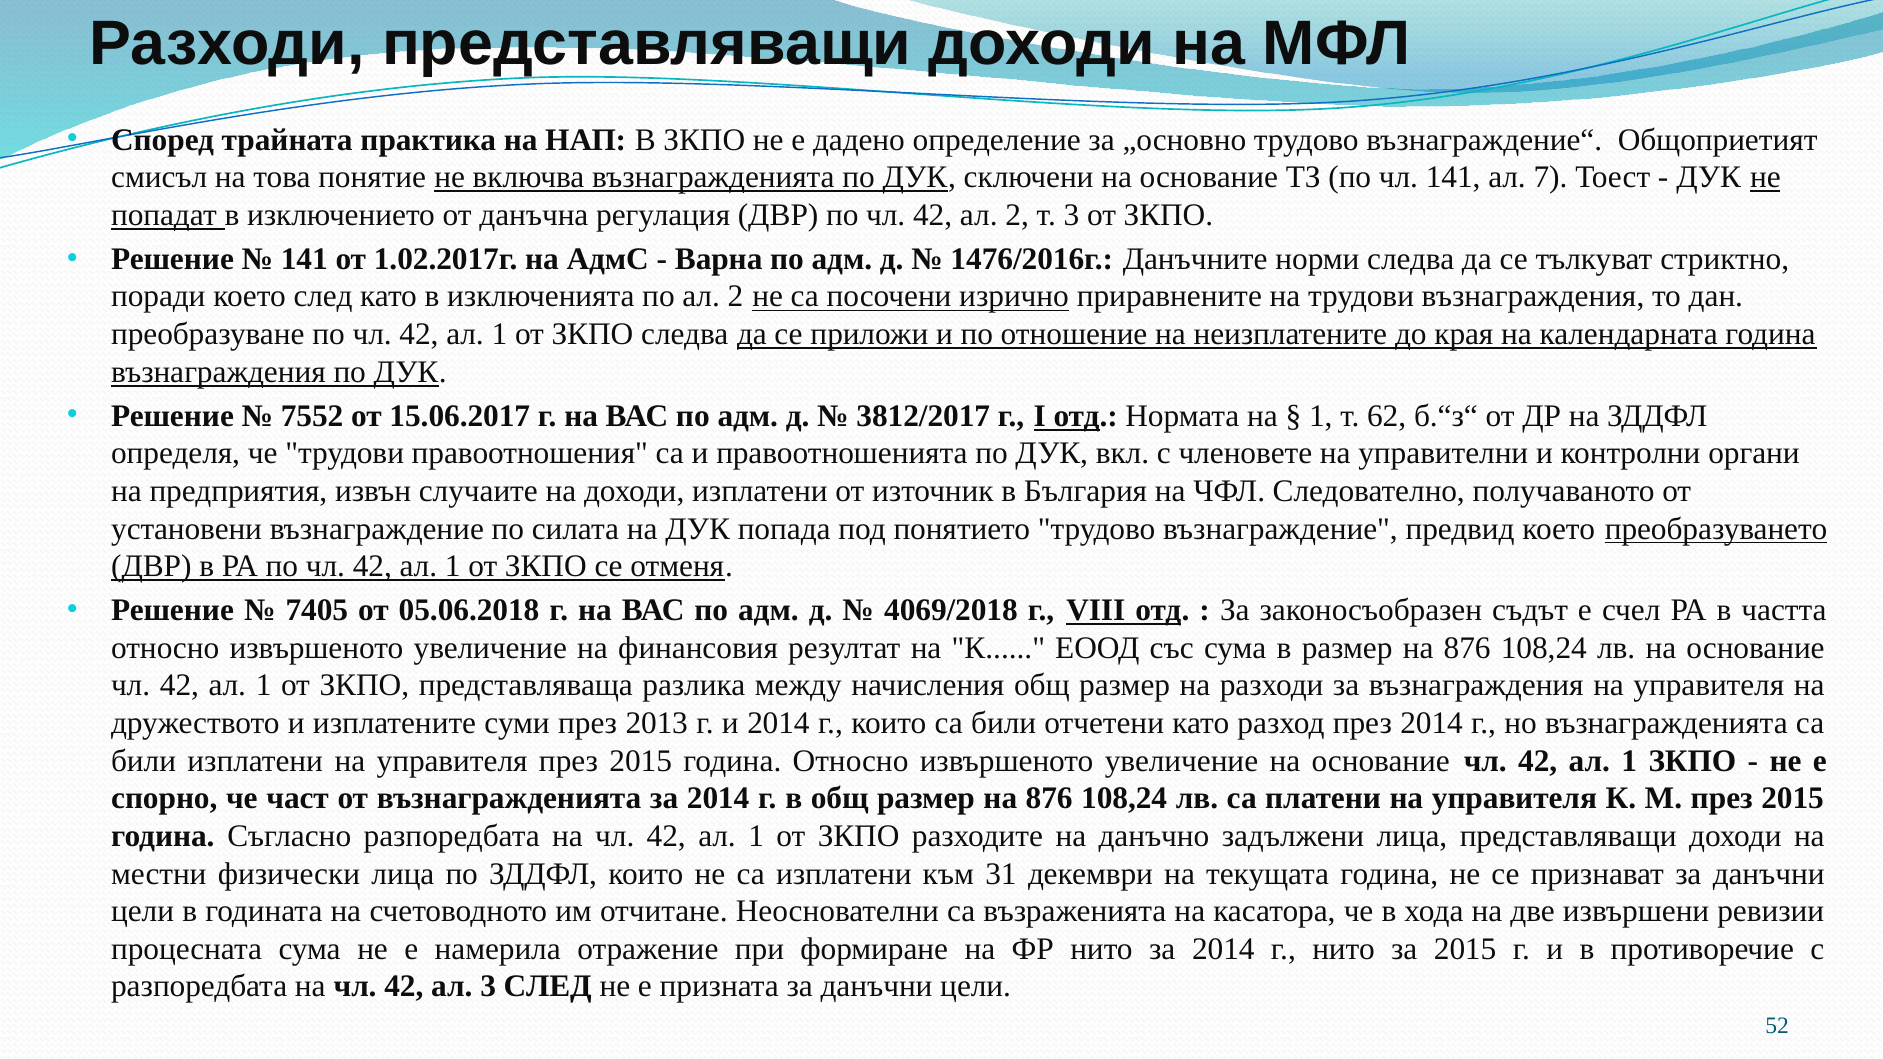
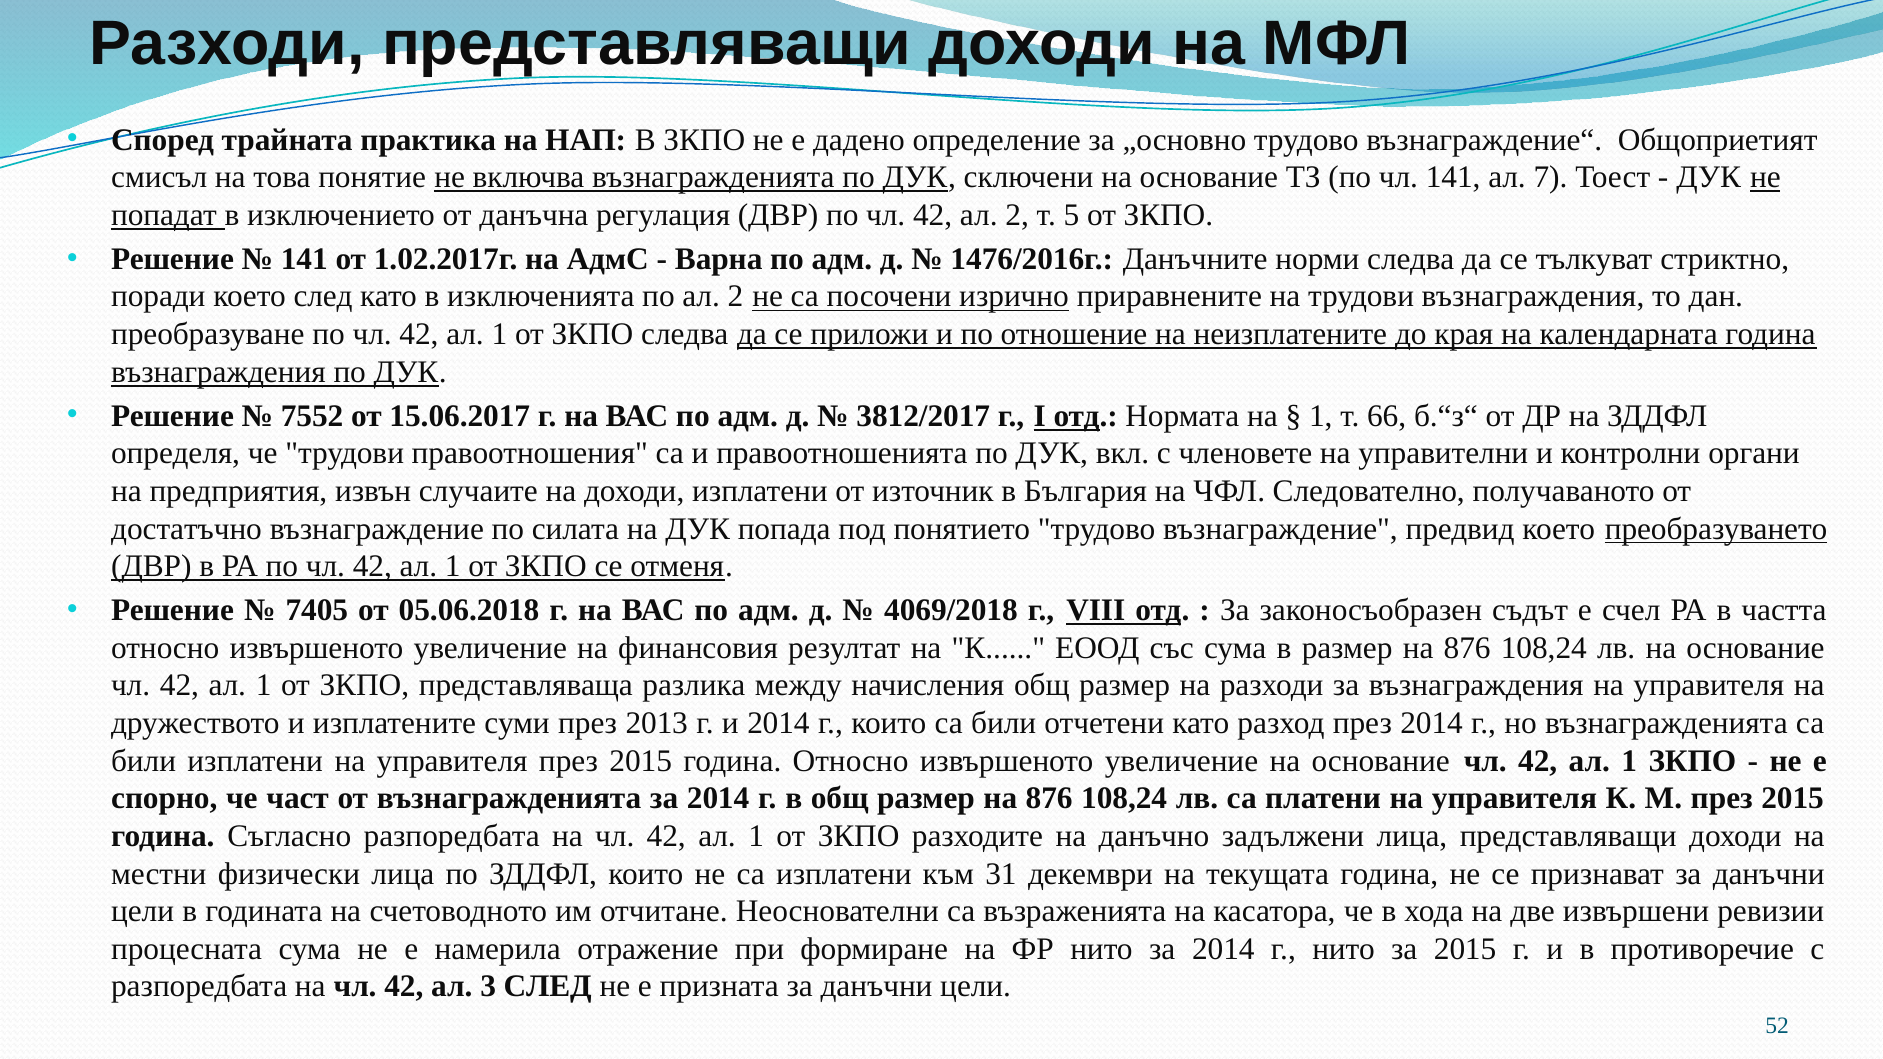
т 3: 3 -> 5
62: 62 -> 66
установени: установени -> достатъчно
